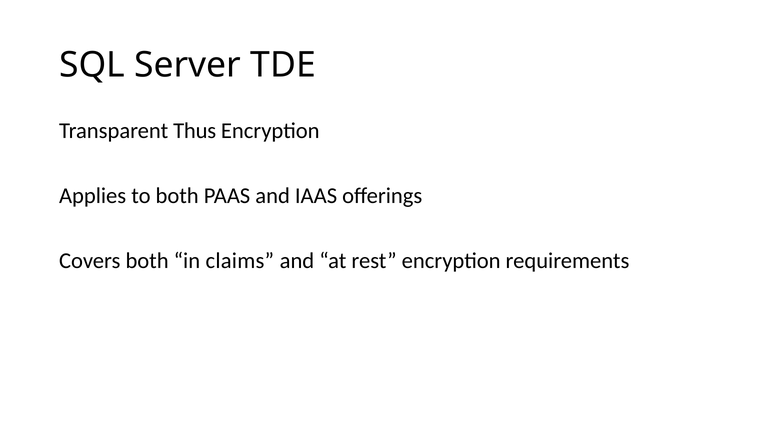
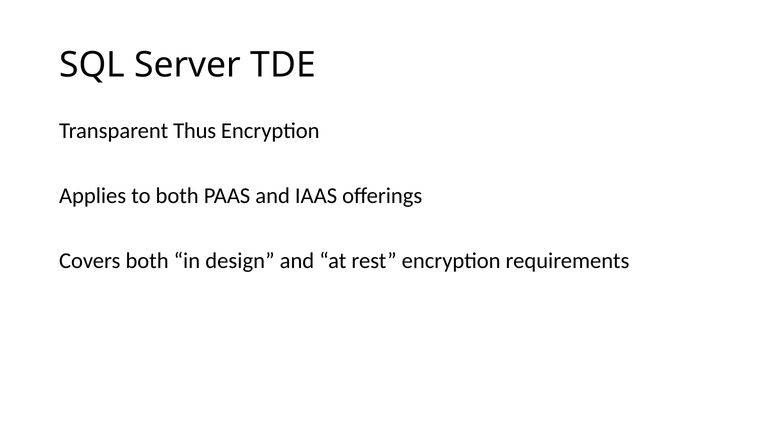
claims: claims -> design
